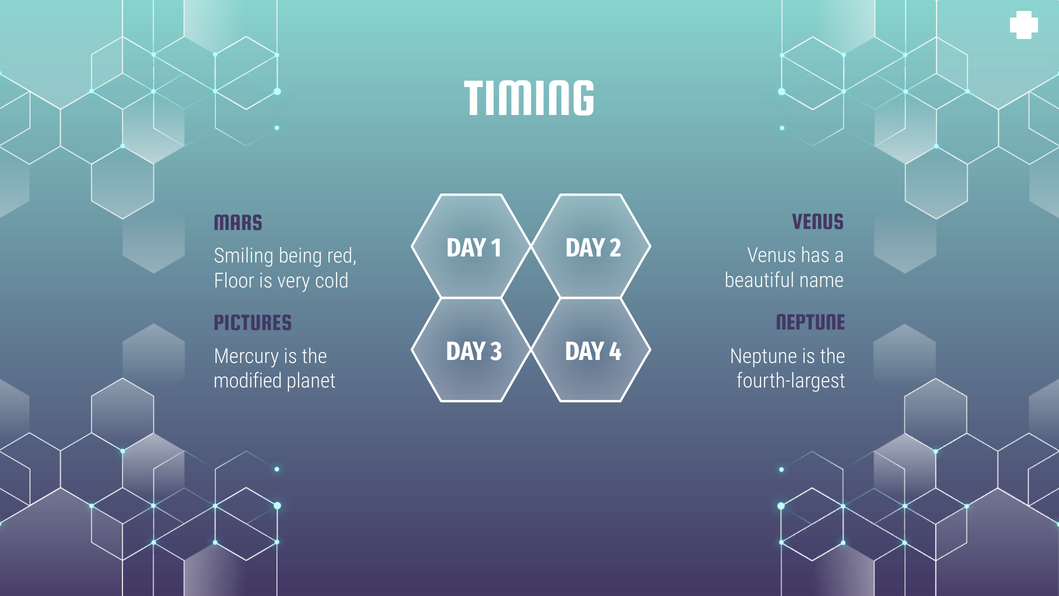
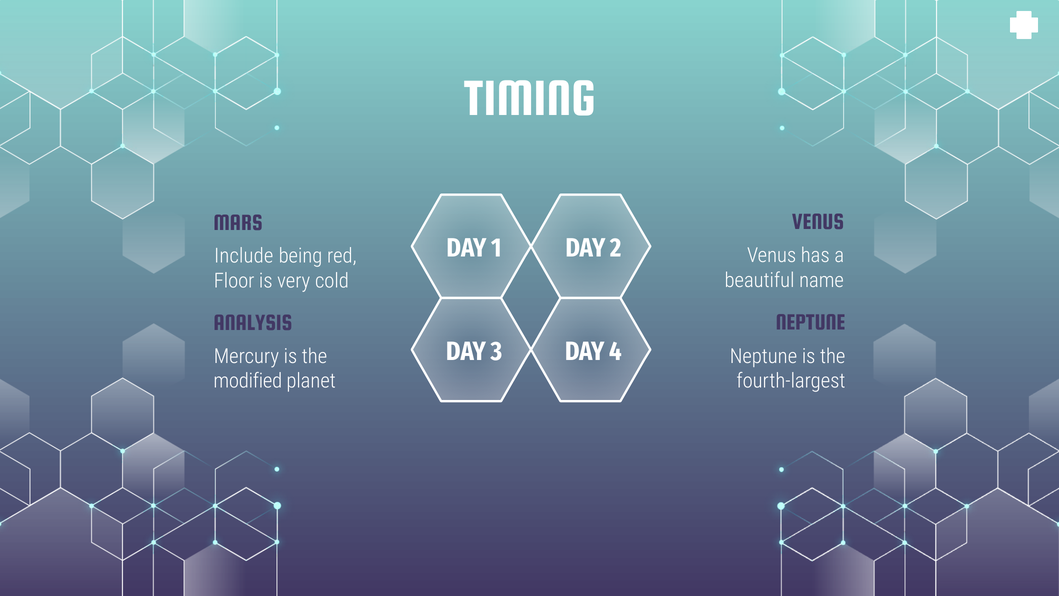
Smiling: Smiling -> Include
PICTURES: PICTURES -> ANALYSIS
